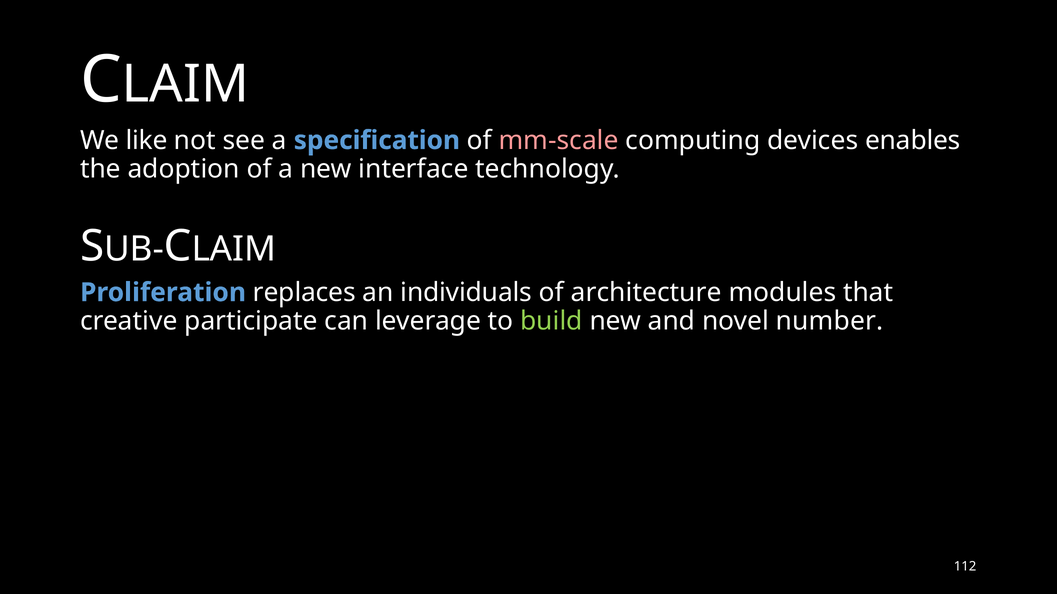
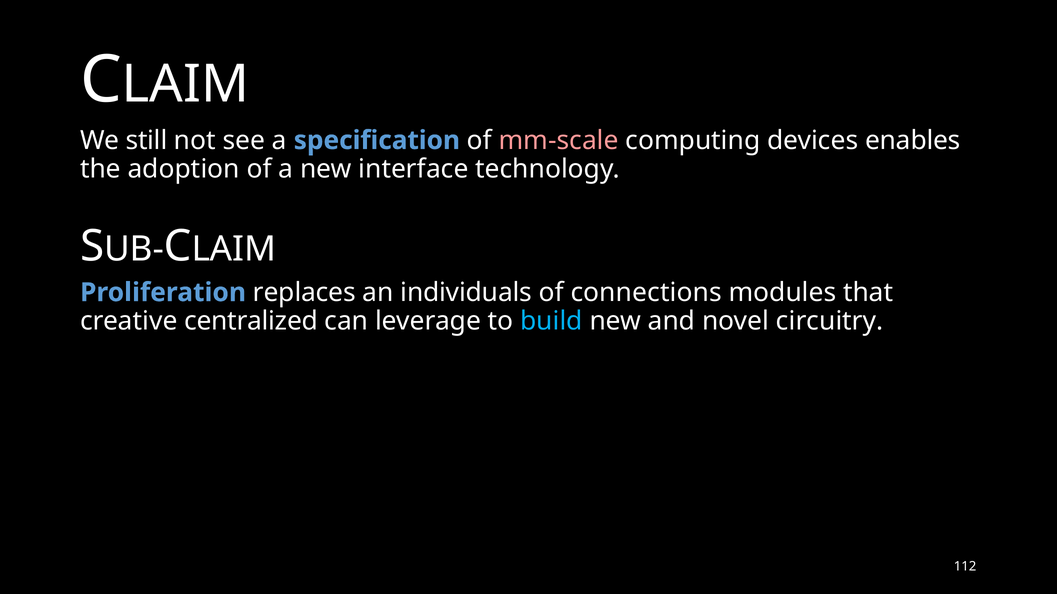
like: like -> still
architecture: architecture -> connections
participate: participate -> centralized
build colour: light green -> light blue
number: number -> circuitry
